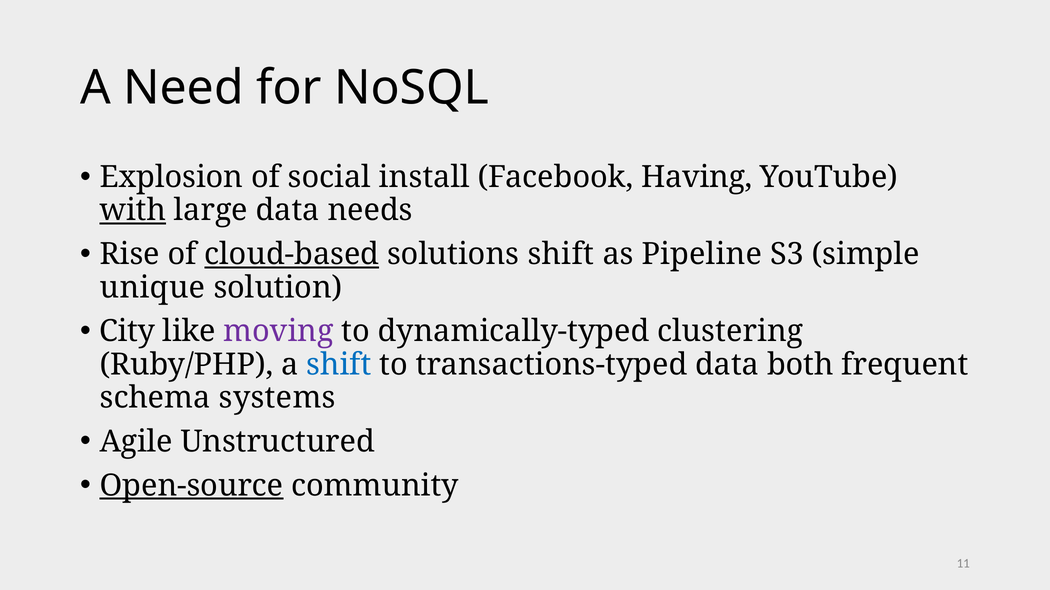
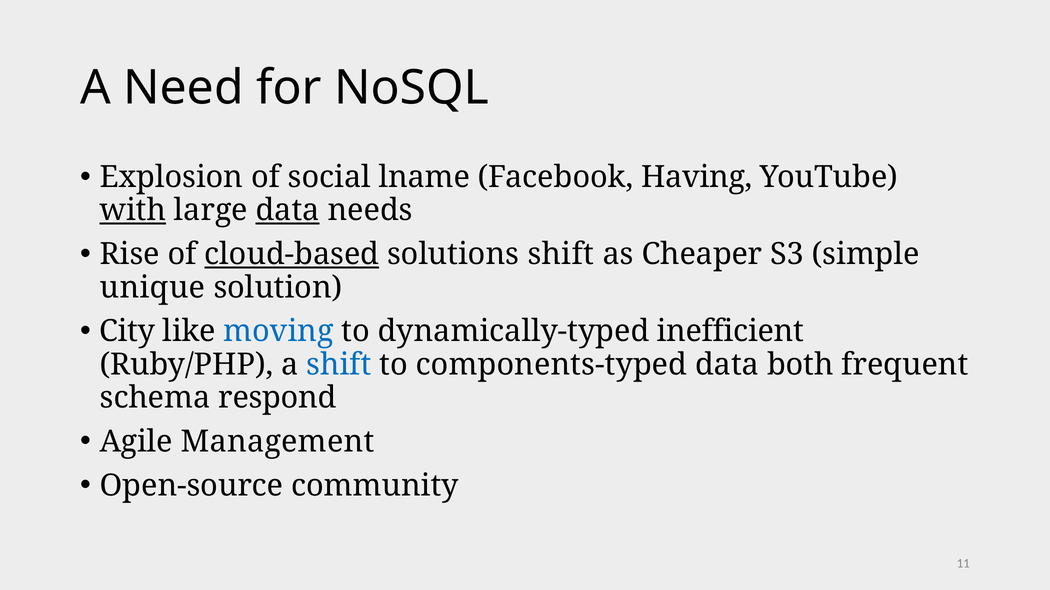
install: install -> lname
data at (288, 211) underline: none -> present
Pipeline: Pipeline -> Cheaper
moving colour: purple -> blue
clustering: clustering -> inefficient
transactions-typed: transactions-typed -> components-typed
systems: systems -> respond
Unstructured: Unstructured -> Management
Open-source underline: present -> none
